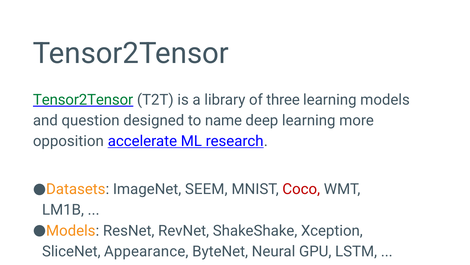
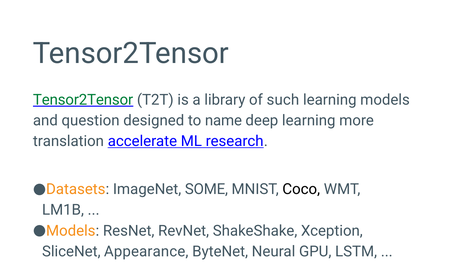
three: three -> such
opposition: opposition -> translation
SEEM: SEEM -> SOME
Coco colour: red -> black
